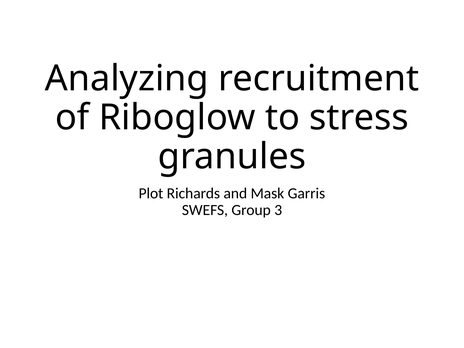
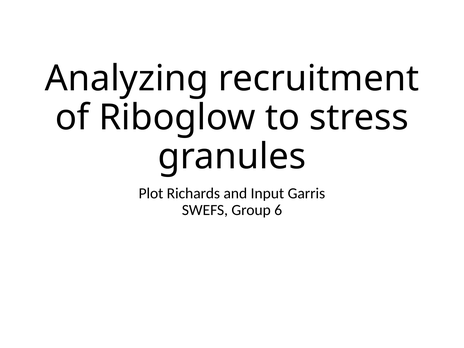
Mask: Mask -> Input
3: 3 -> 6
